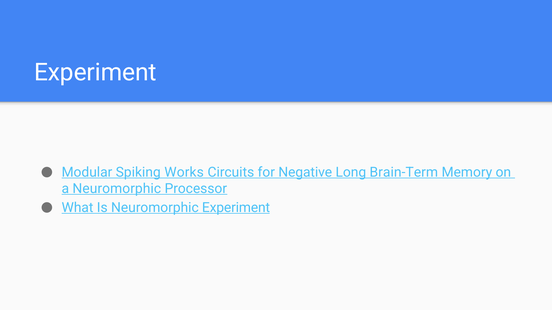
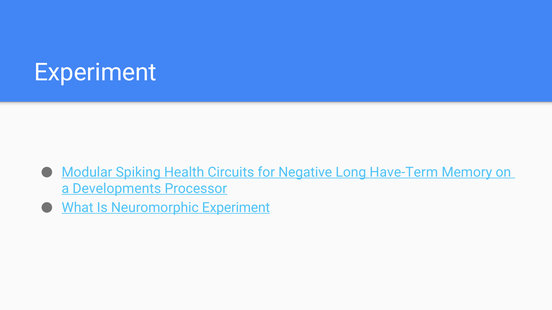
Works: Works -> Health
Brain-Term: Brain-Term -> Have-Term
a Neuromorphic: Neuromorphic -> Developments
